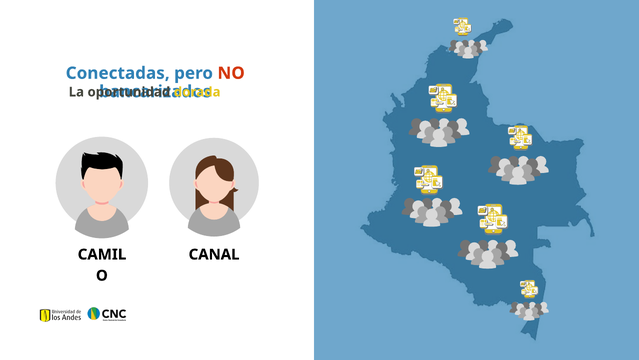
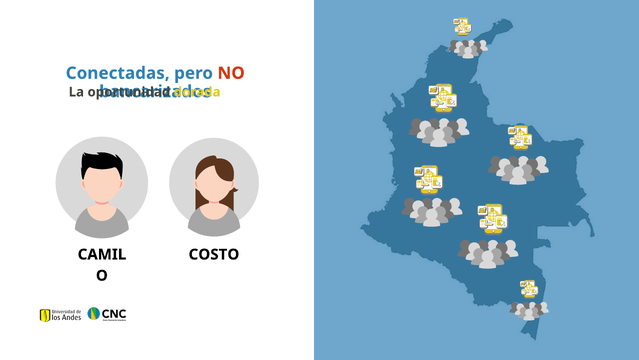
CANAL: CANAL -> COSTO
